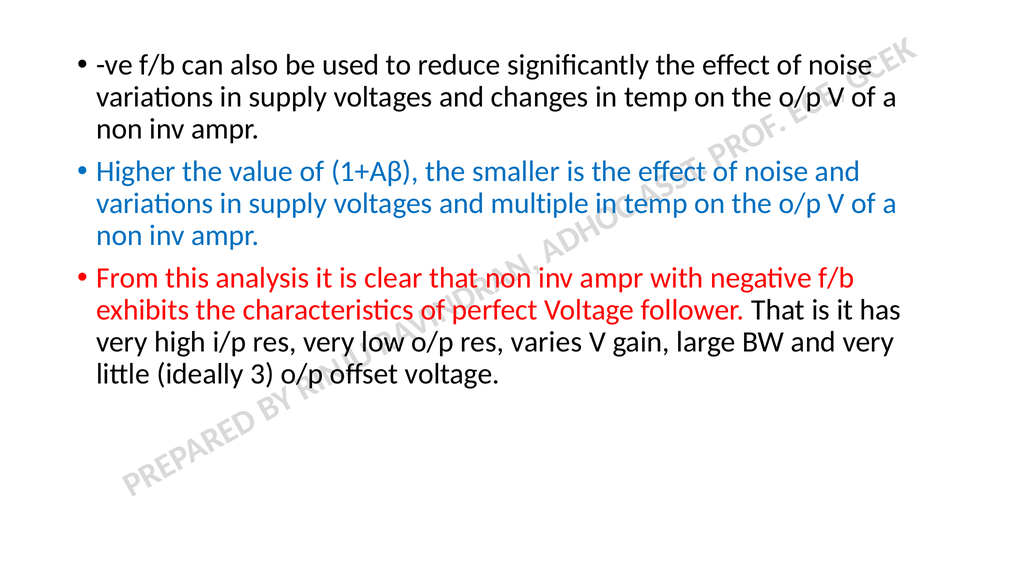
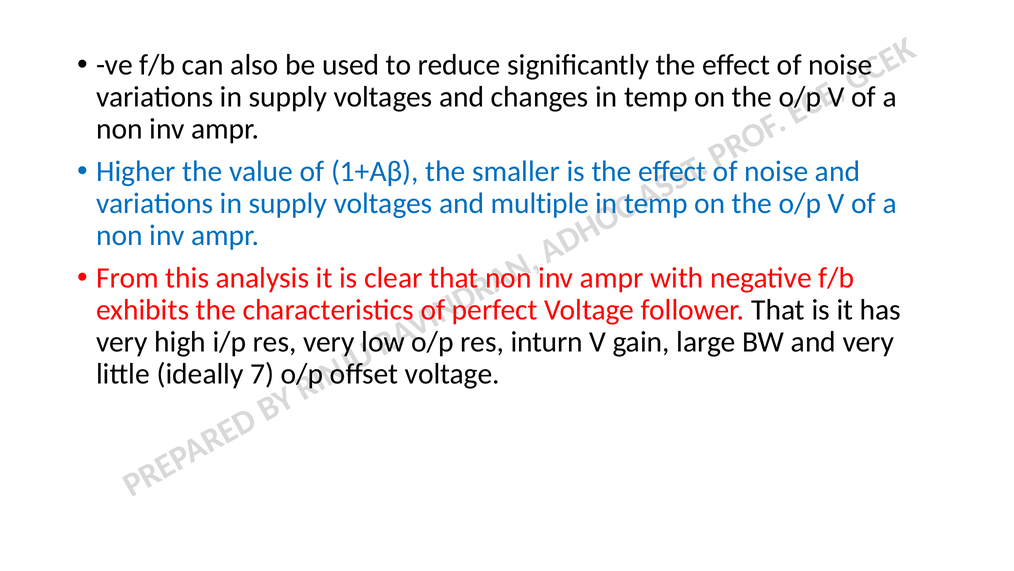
varies: varies -> inturn
3: 3 -> 7
